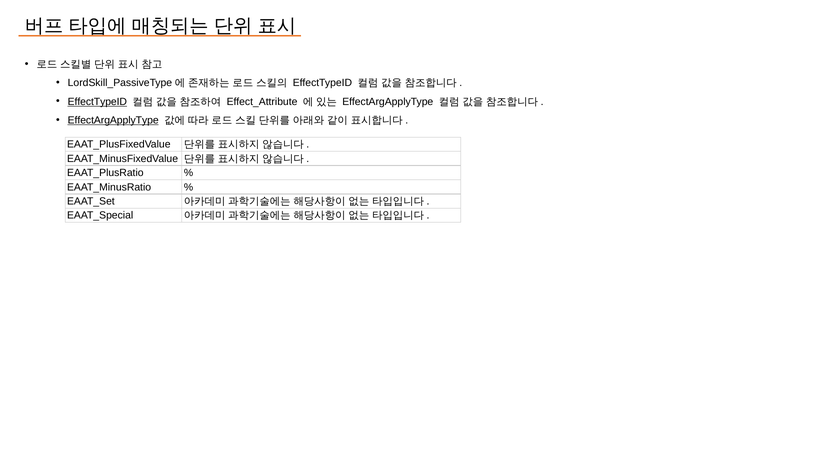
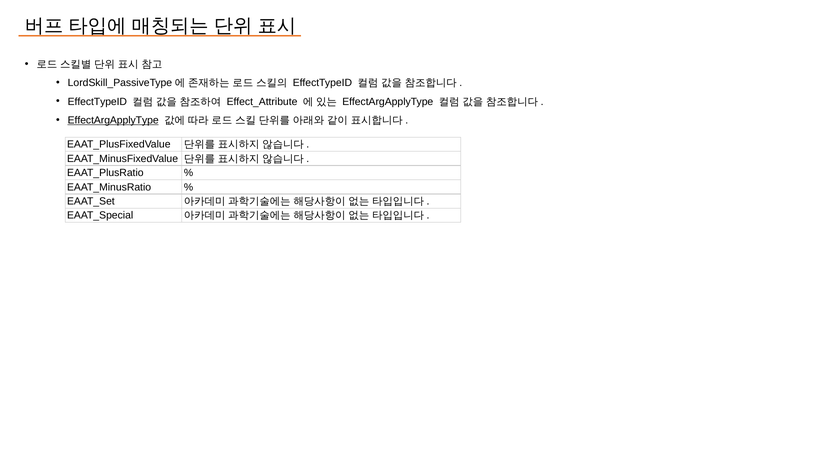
EffectTypeID at (97, 102) underline: present -> none
